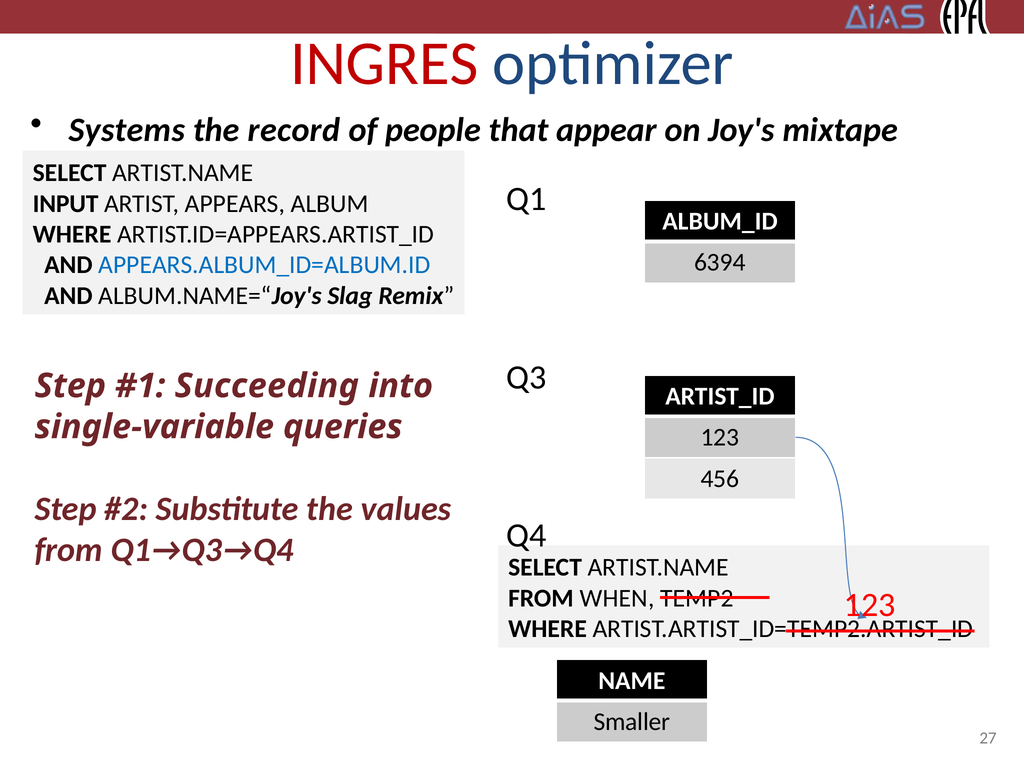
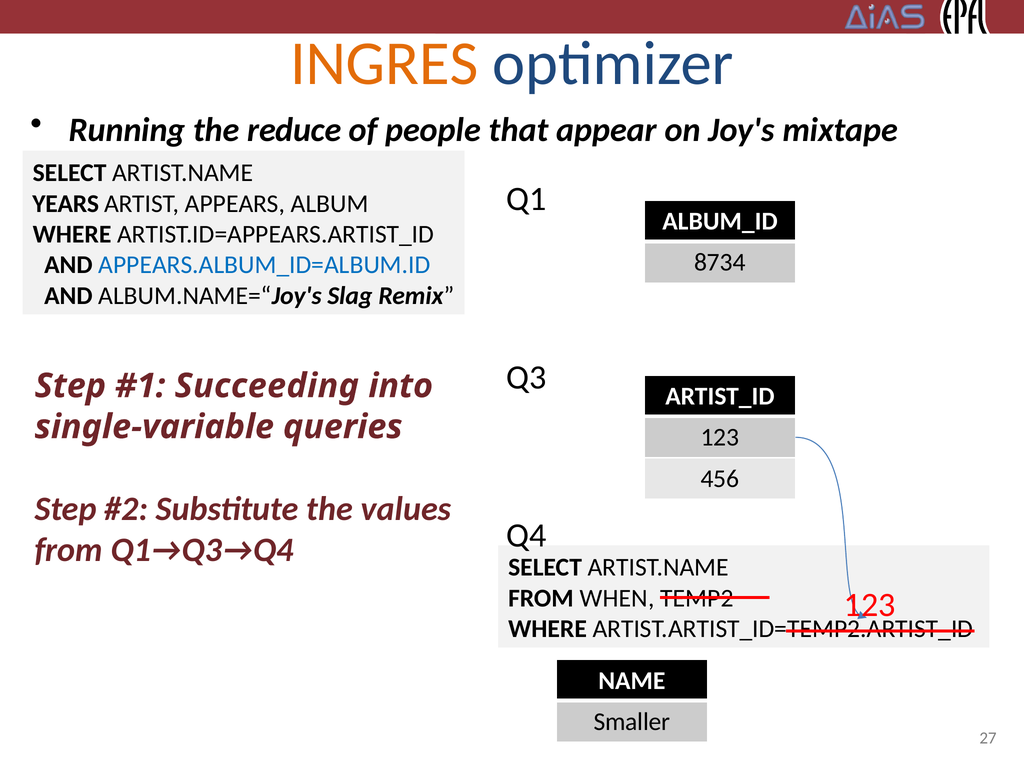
INGRES colour: red -> orange
Systems: Systems -> Running
record: record -> reduce
INPUT: INPUT -> YEARS
6394: 6394 -> 8734
